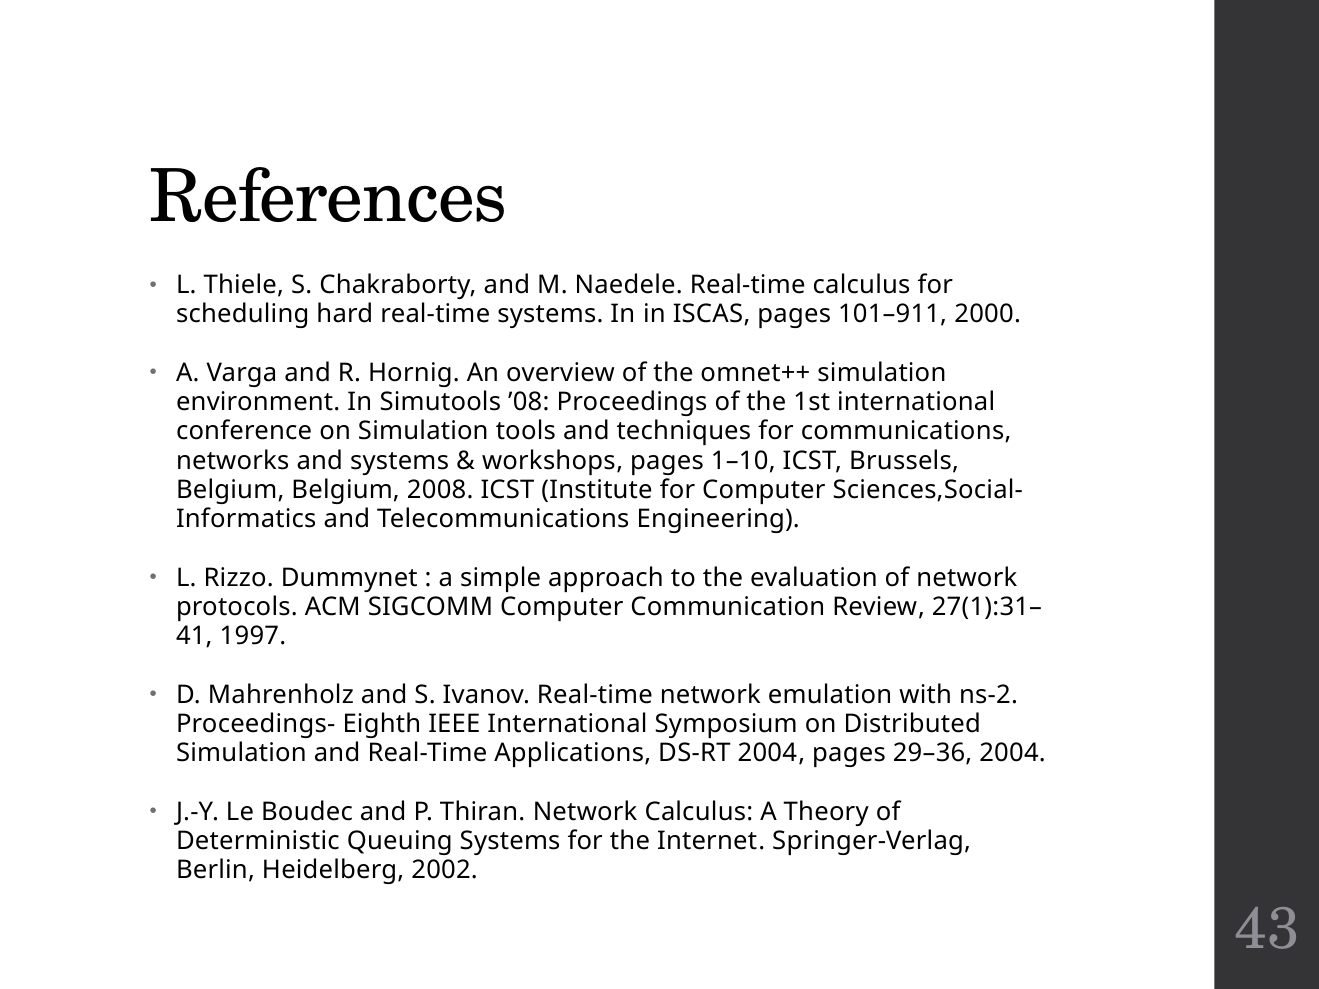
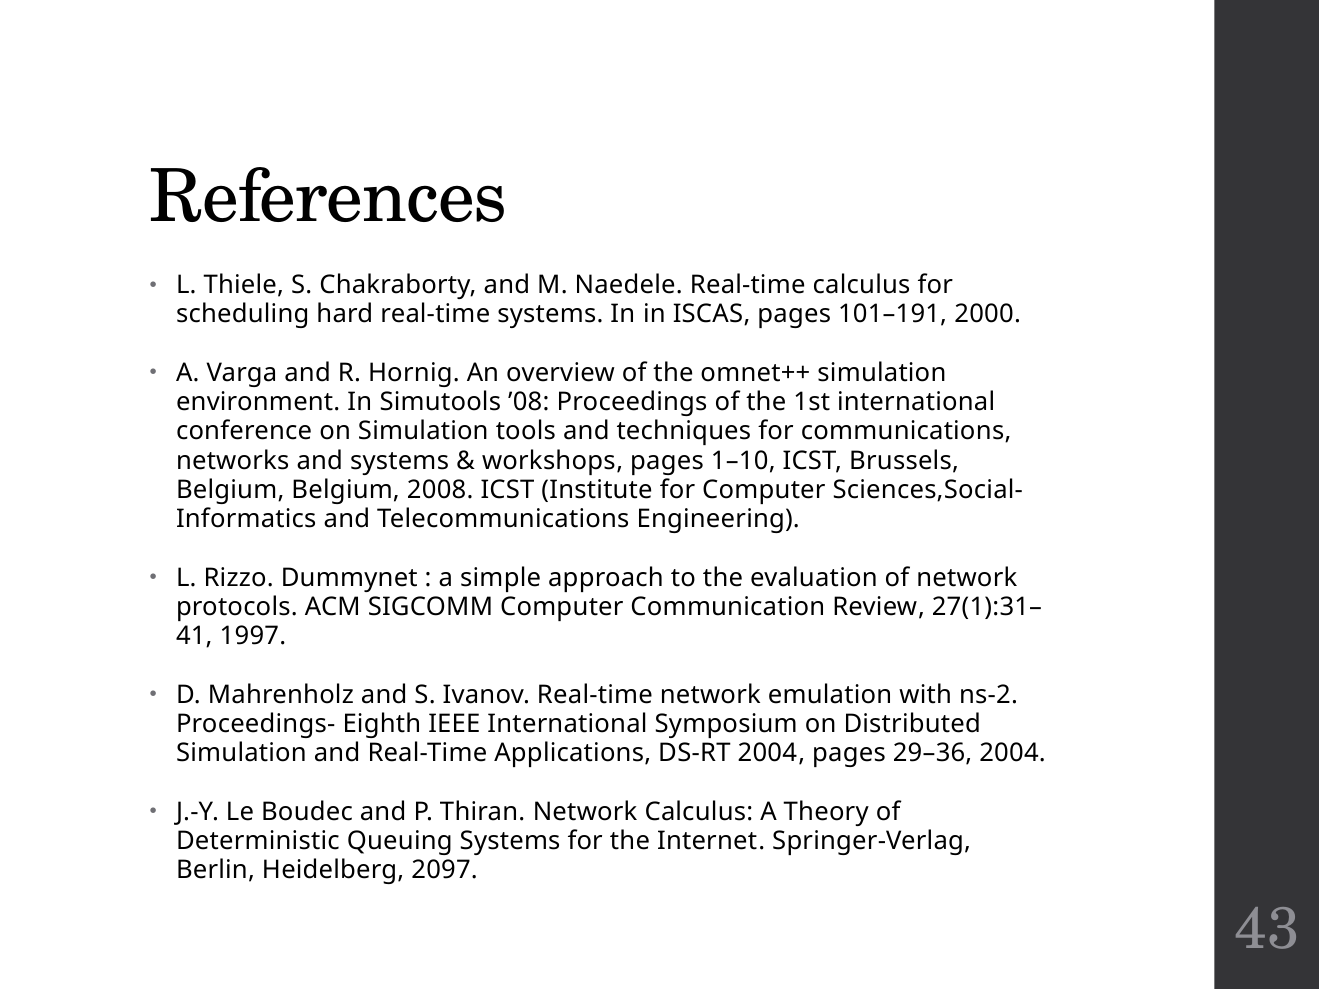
101–911: 101–911 -> 101–191
2002: 2002 -> 2097
